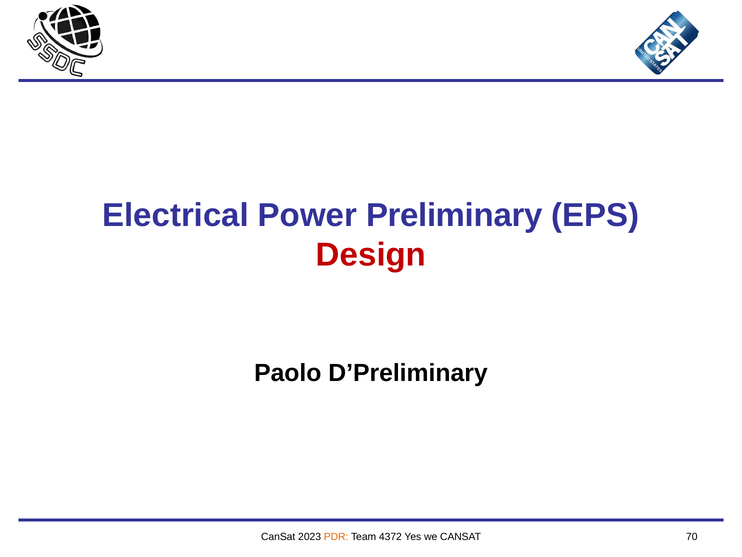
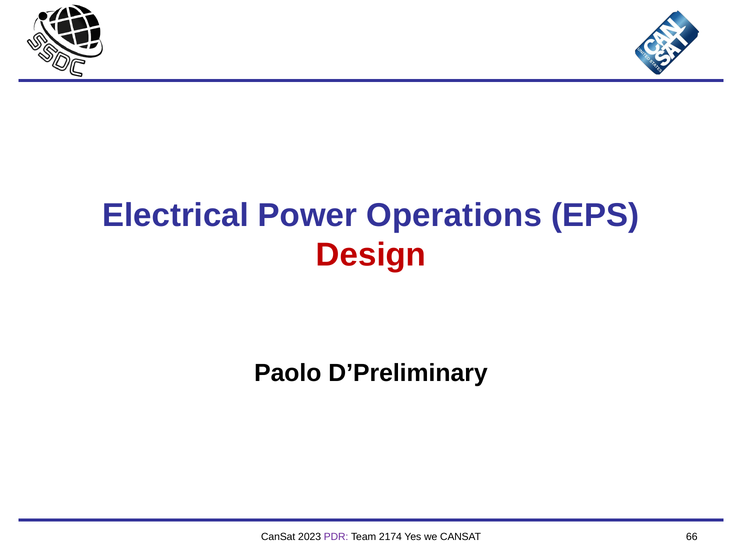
Preliminary: Preliminary -> Operations
PDR colour: orange -> purple
4372: 4372 -> 2174
70: 70 -> 66
